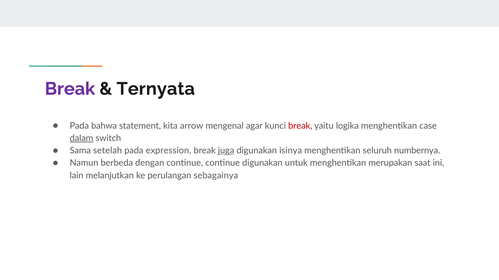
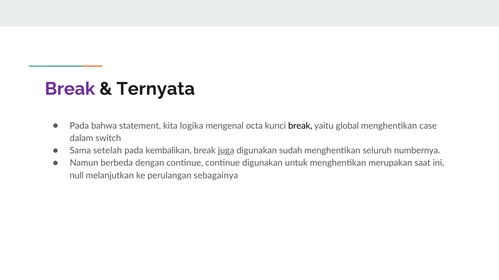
arrow: arrow -> logika
agar: agar -> octa
break at (300, 126) colour: red -> black
logika: logika -> global
dalam underline: present -> none
expression: expression -> kembalikan
isinya: isinya -> sudah
lain: lain -> null
